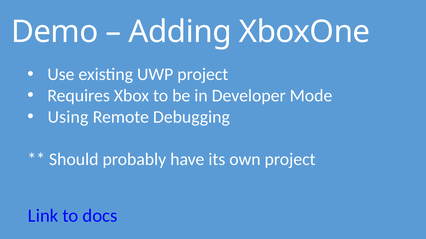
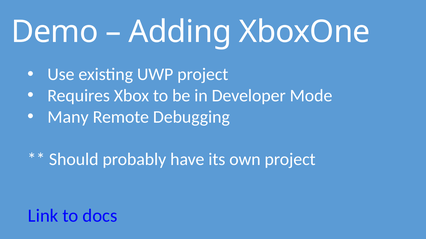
Using: Using -> Many
